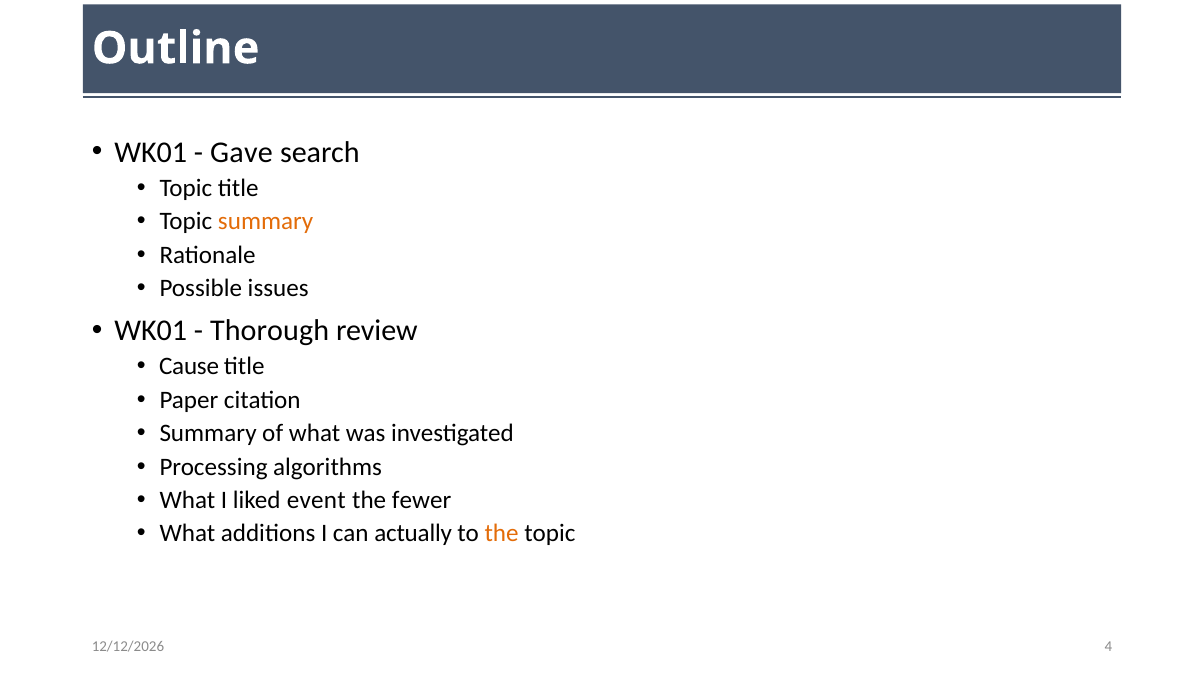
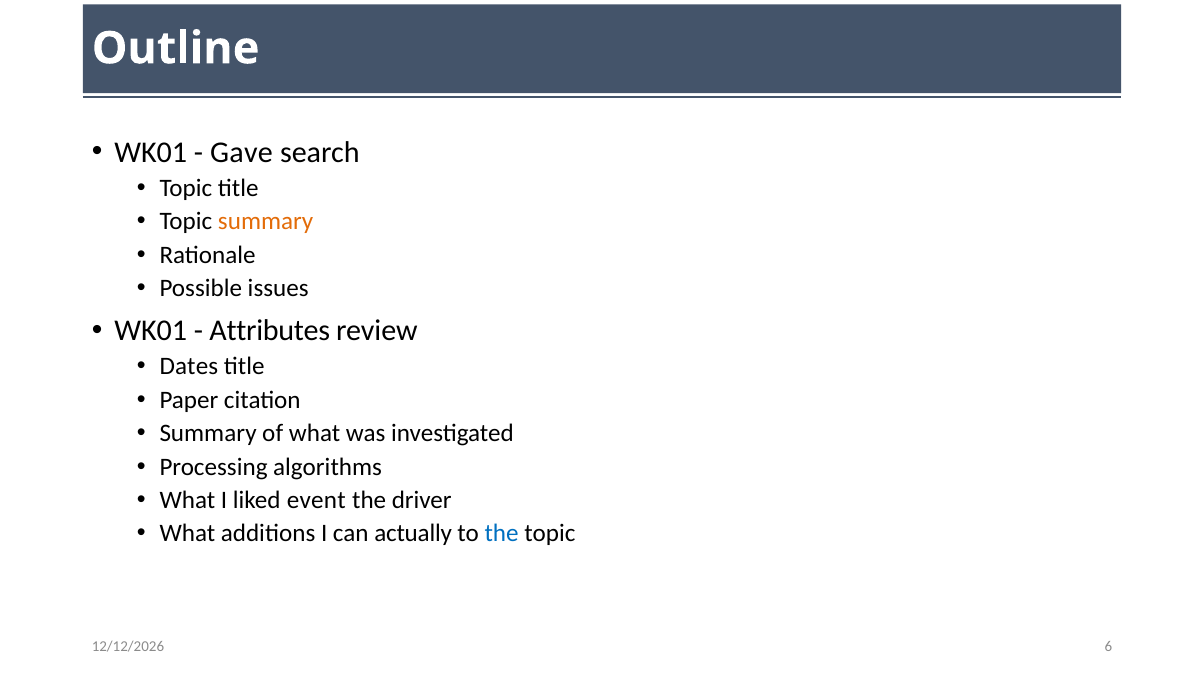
Thorough: Thorough -> Attributes
Cause: Cause -> Dates
fewer: fewer -> driver
the at (502, 534) colour: orange -> blue
4: 4 -> 6
